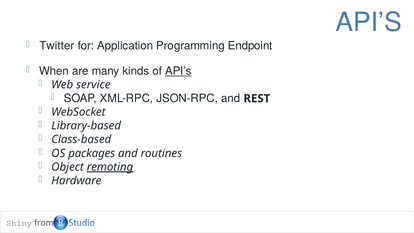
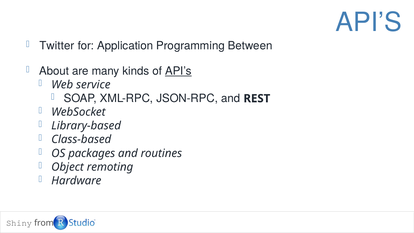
Endpoint: Endpoint -> Between
When: When -> About
remoting underline: present -> none
